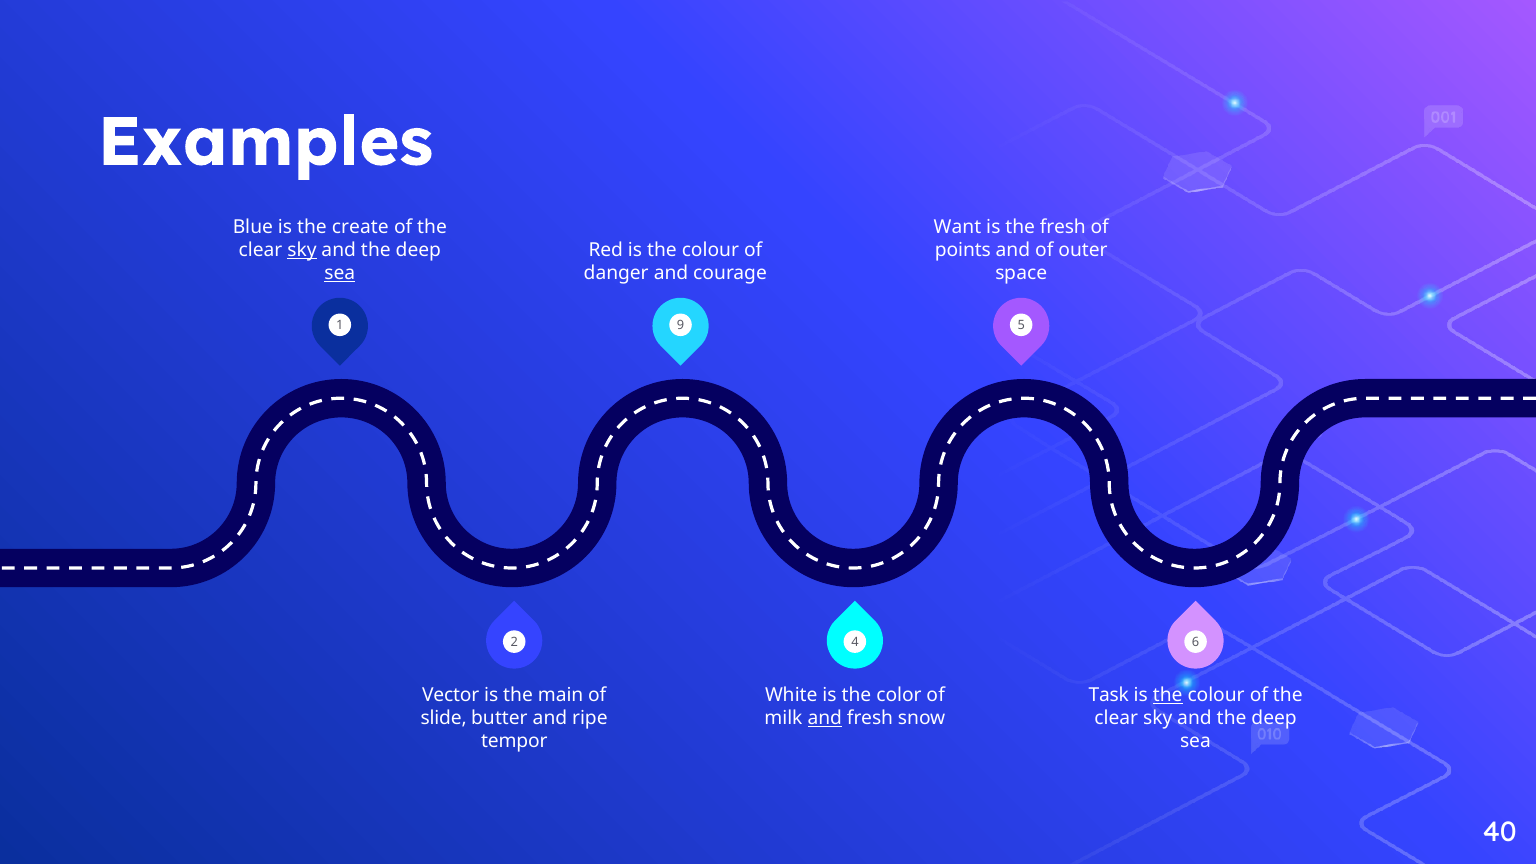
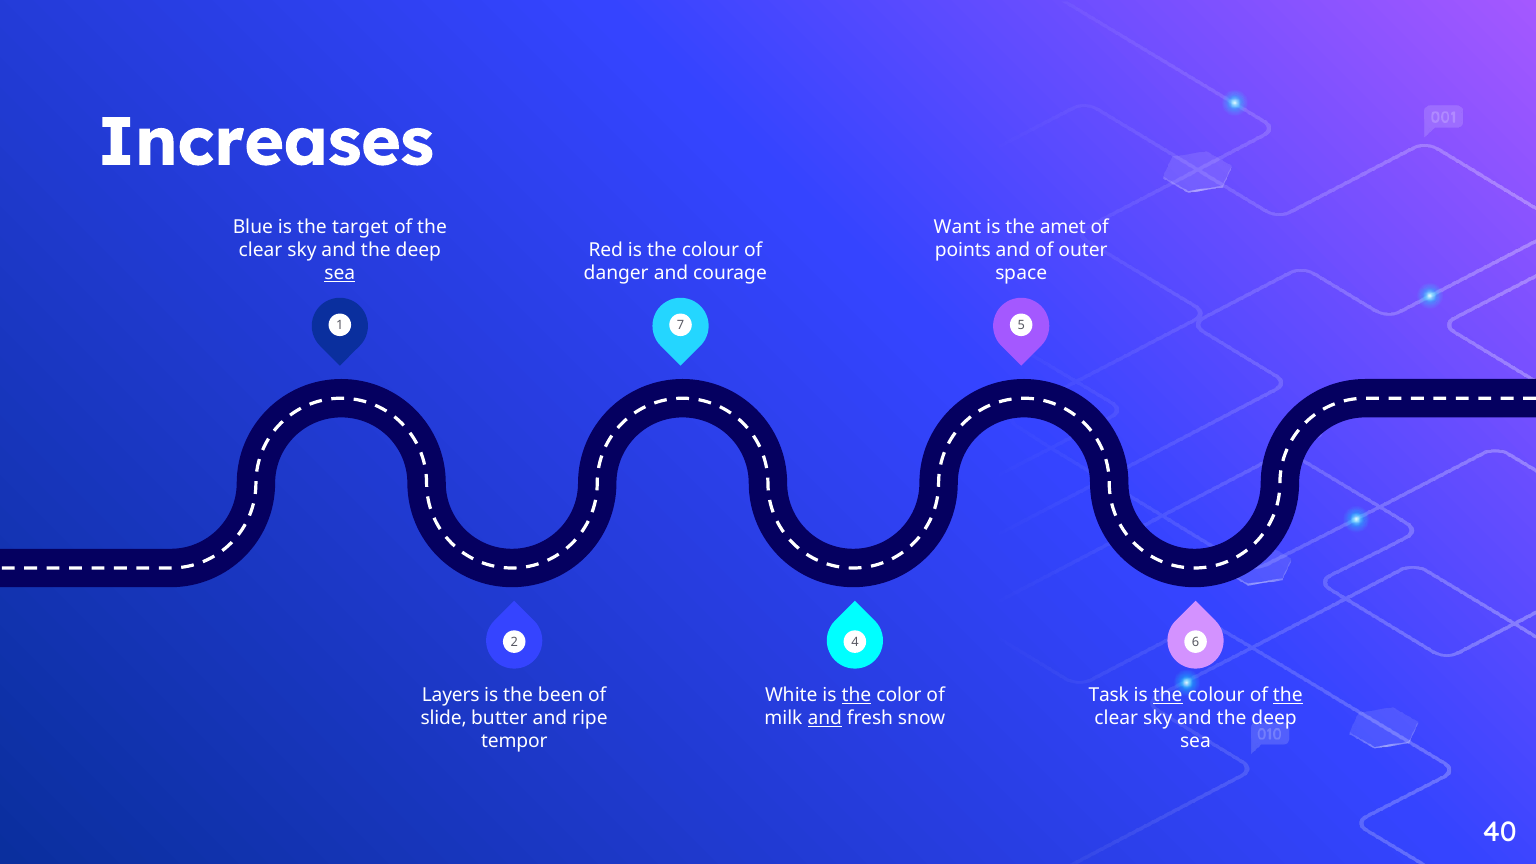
Examples: Examples -> Increases
create: create -> target
the fresh: fresh -> amet
sky at (302, 250) underline: present -> none
9: 9 -> 7
Vector: Vector -> Layers
main: main -> been
the at (856, 695) underline: none -> present
the at (1288, 695) underline: none -> present
